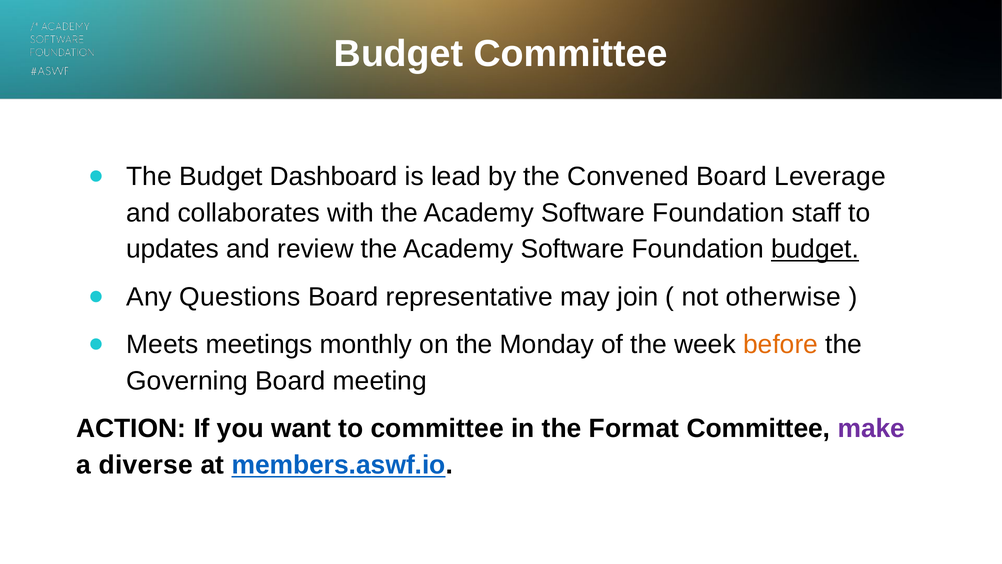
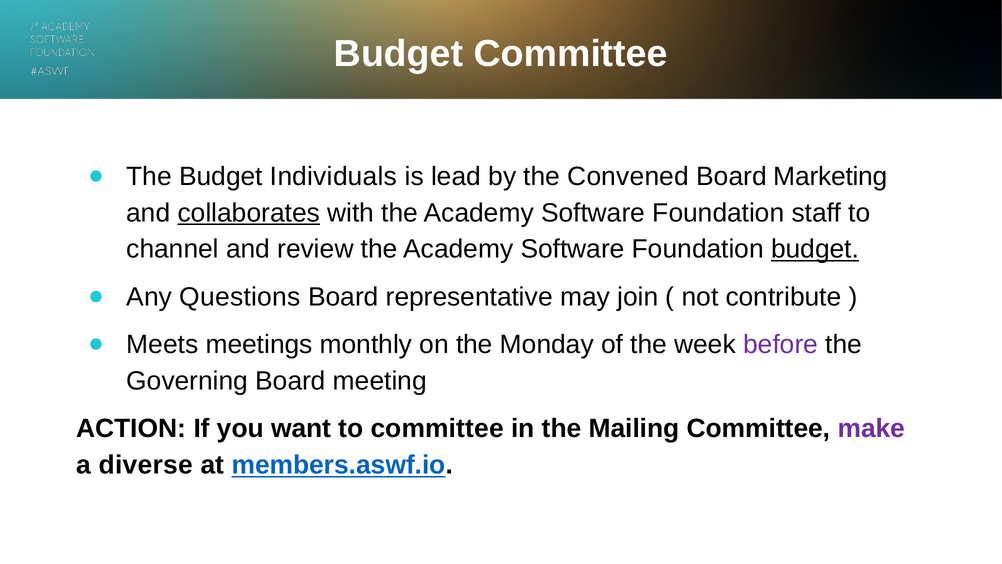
Dashboard: Dashboard -> Individuals
Leverage: Leverage -> Marketing
collaborates underline: none -> present
updates: updates -> channel
otherwise: otherwise -> contribute
before colour: orange -> purple
Format: Format -> Mailing
